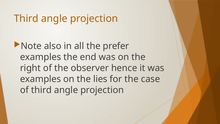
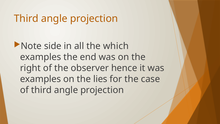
also: also -> side
prefer: prefer -> which
